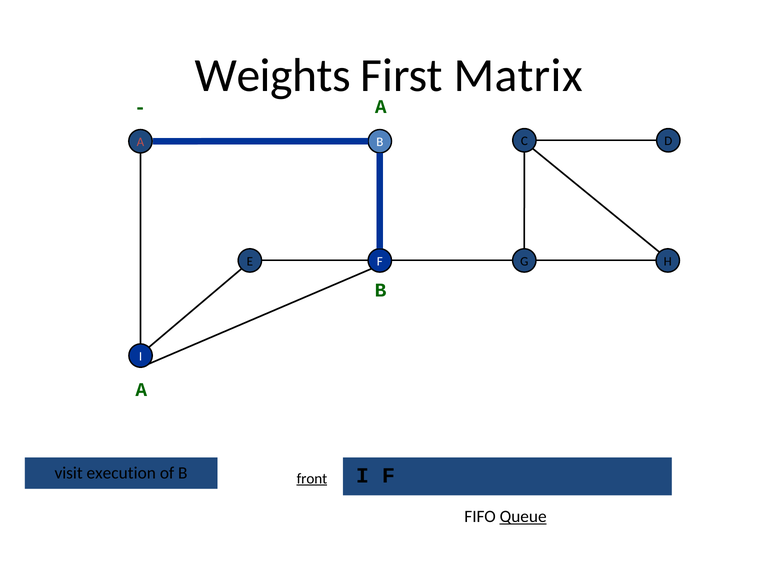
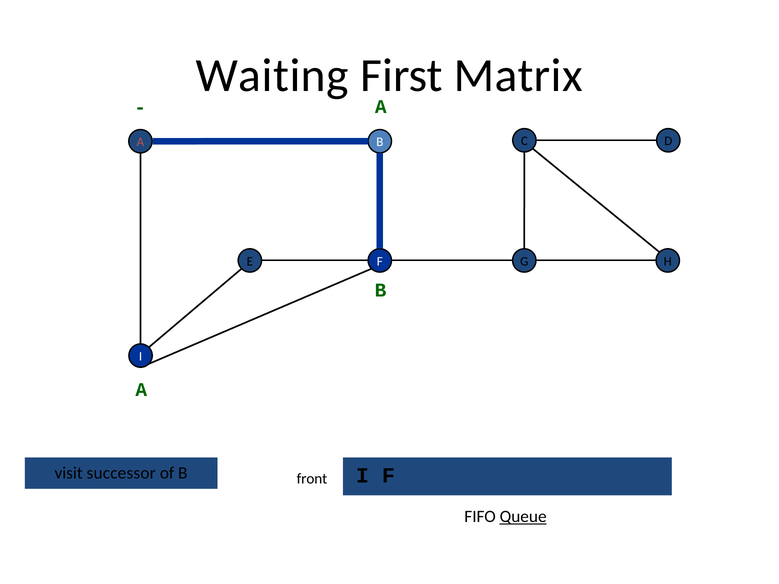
Weights: Weights -> Waiting
execution: execution -> successor
front underline: present -> none
